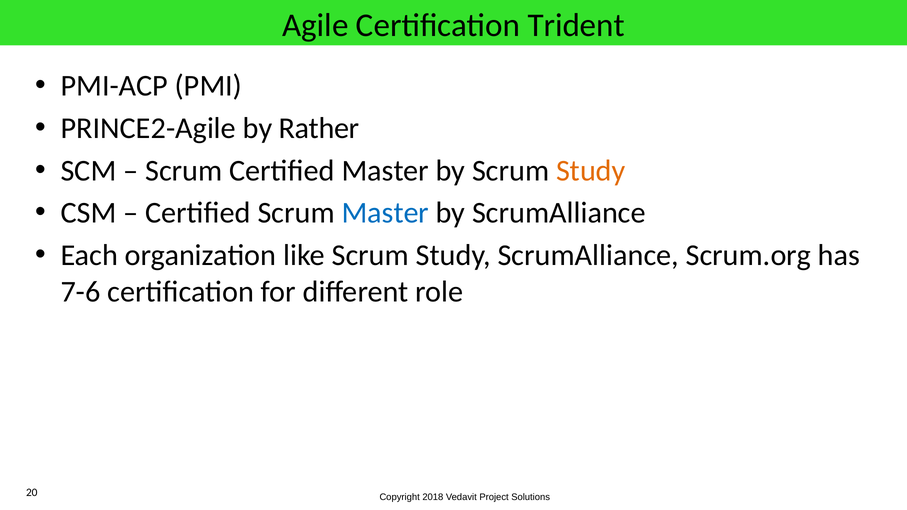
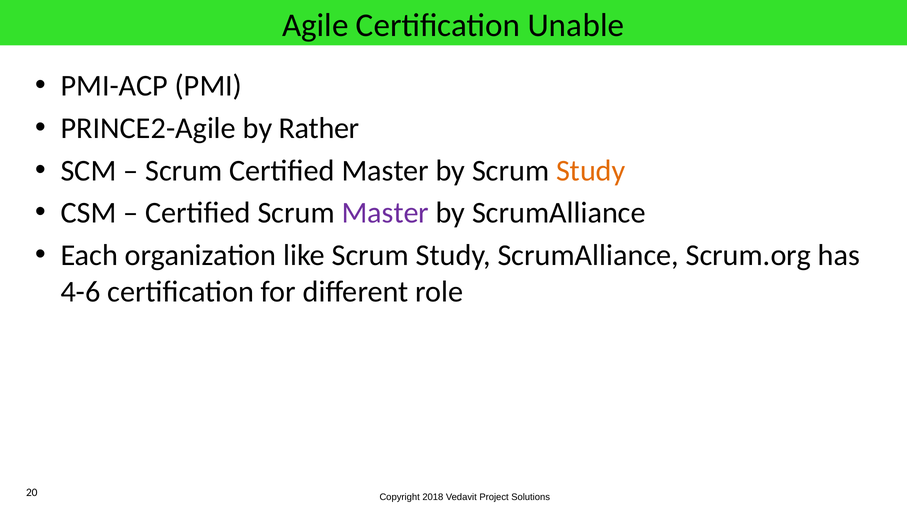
Trident: Trident -> Unable
Master at (385, 213) colour: blue -> purple
7-6: 7-6 -> 4-6
